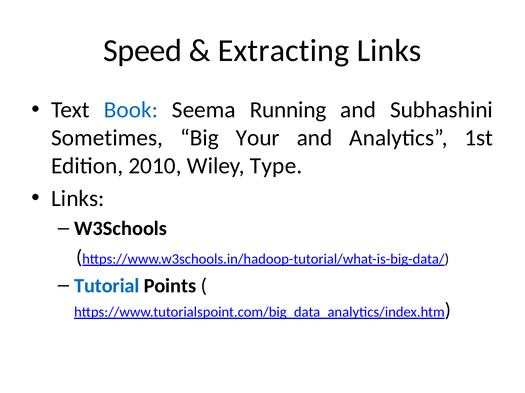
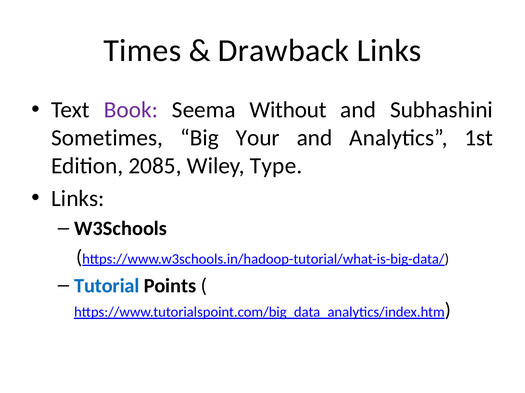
Speed: Speed -> Times
Extracting: Extracting -> Drawback
Book colour: blue -> purple
Running: Running -> Without
2010: 2010 -> 2085
